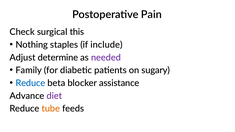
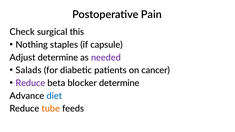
include: include -> capsule
Family: Family -> Salads
sugary: sugary -> cancer
Reduce at (30, 83) colour: blue -> purple
blocker assistance: assistance -> determine
diet colour: purple -> blue
